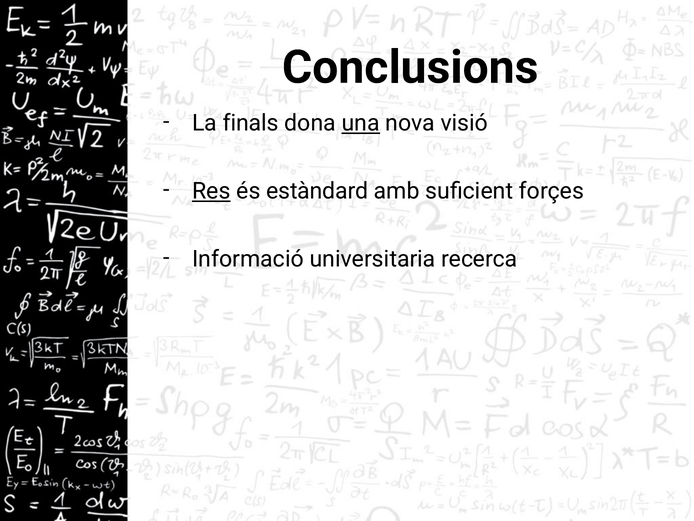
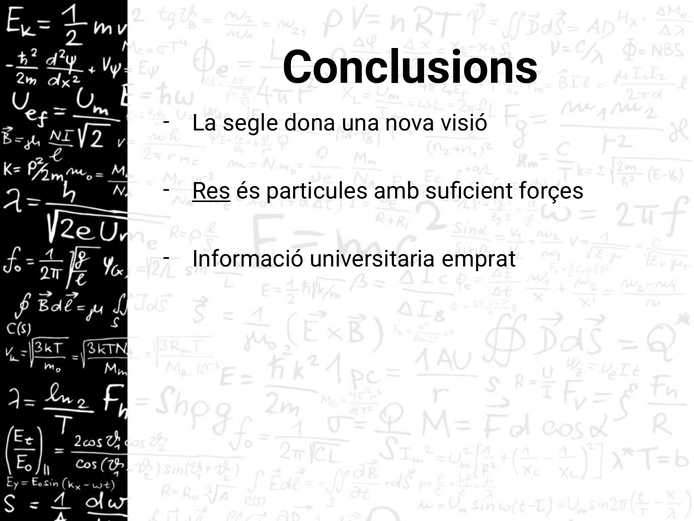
finals: finals -> segle
una underline: present -> none
estàndard: estàndard -> particules
recerca: recerca -> emprat
